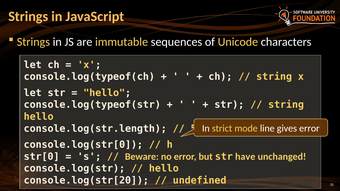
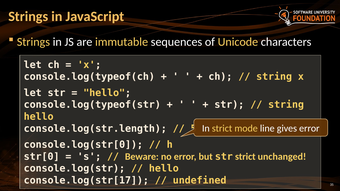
str have: have -> strict
console.log(str[20: console.log(str[20 -> console.log(str[17
